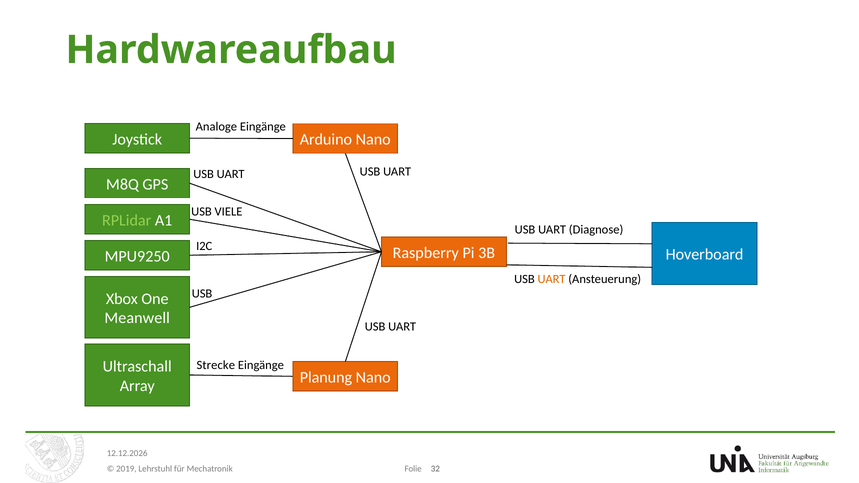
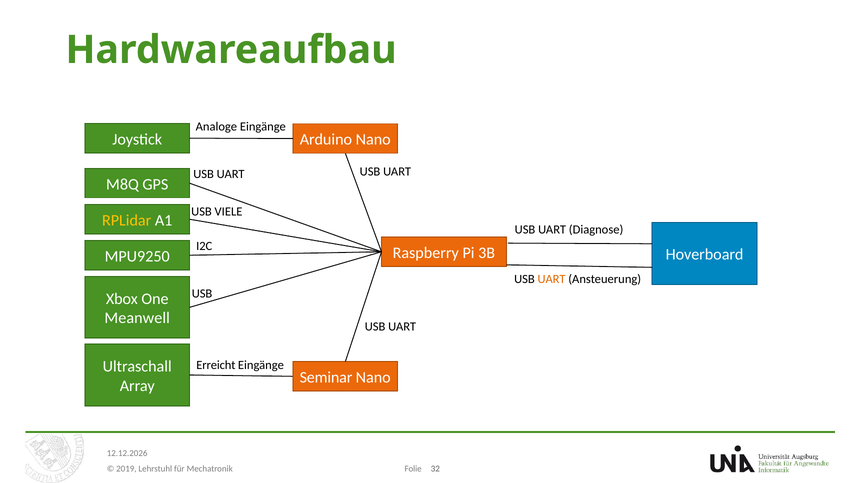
RPLidar colour: light green -> yellow
Strecke: Strecke -> Erreicht
Planung: Planung -> Seminar
